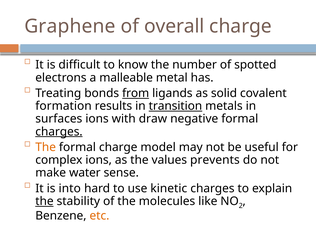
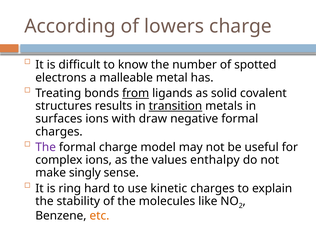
Graphene: Graphene -> According
overall: overall -> lowers
formation: formation -> structures
charges at (59, 132) underline: present -> none
The at (46, 147) colour: orange -> purple
prevents: prevents -> enthalpy
water: water -> singly
into: into -> ring
the at (44, 201) underline: present -> none
